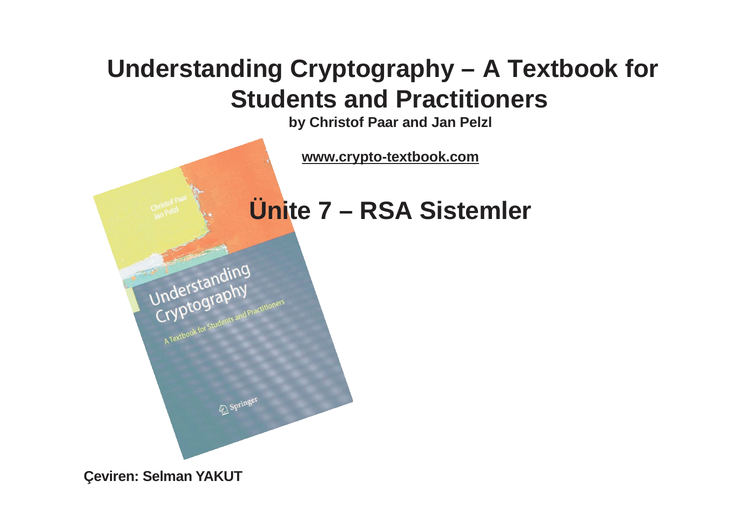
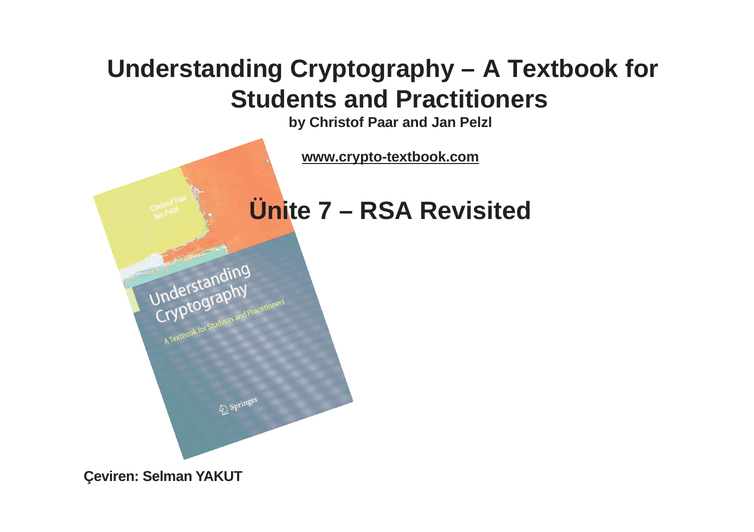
Sistemler: Sistemler -> Revisited
